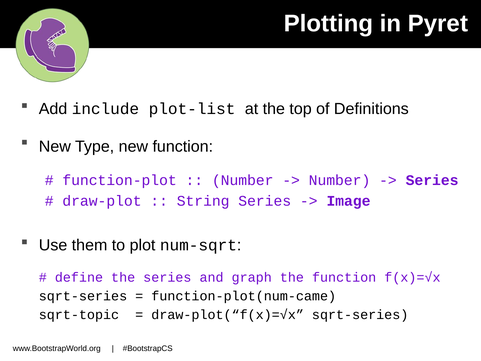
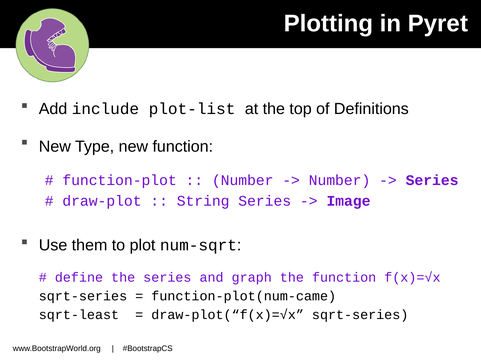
sqrt-topic: sqrt-topic -> sqrt-least
